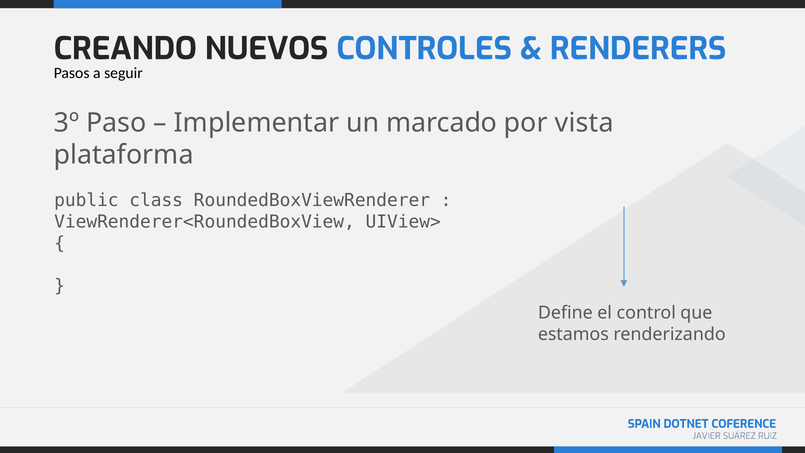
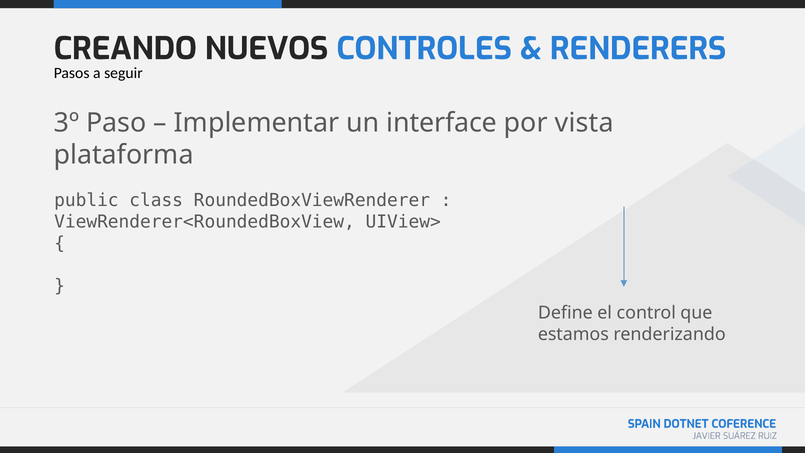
marcado: marcado -> interface
